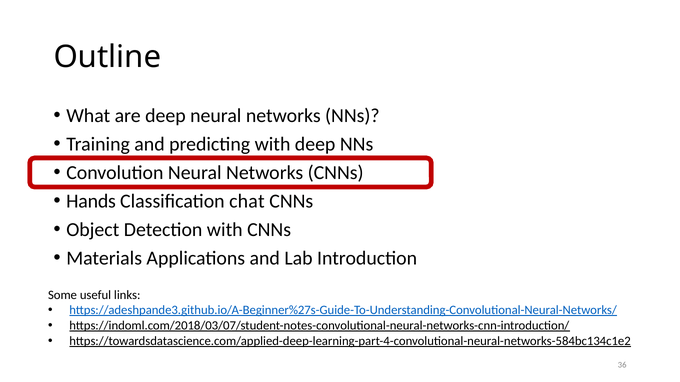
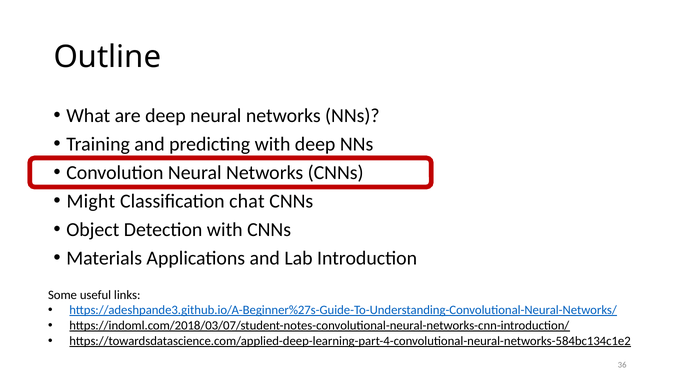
Hands: Hands -> Might
